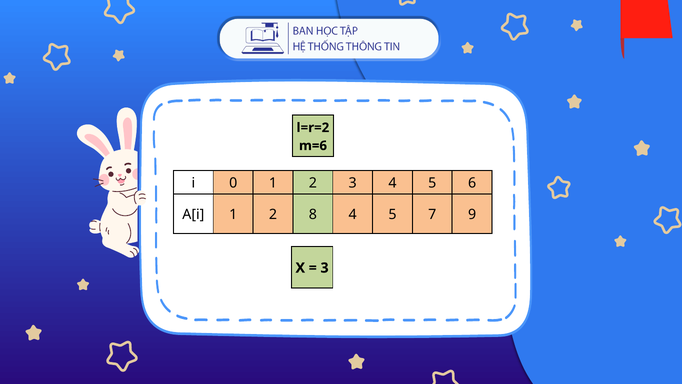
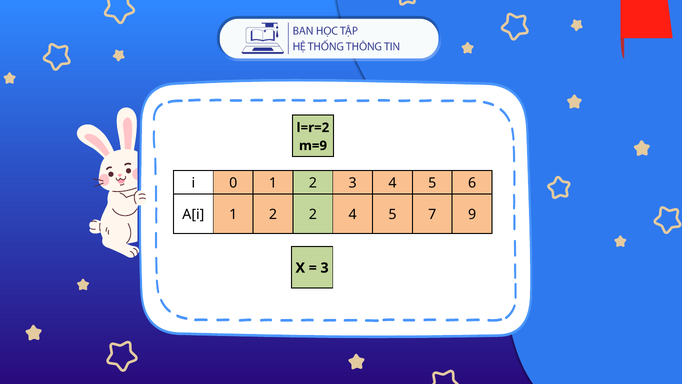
m=6: m=6 -> m=9
2 8: 8 -> 2
